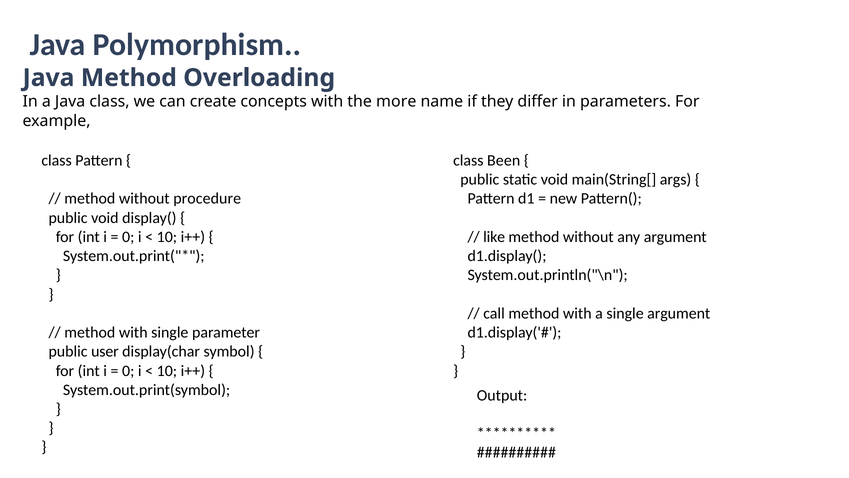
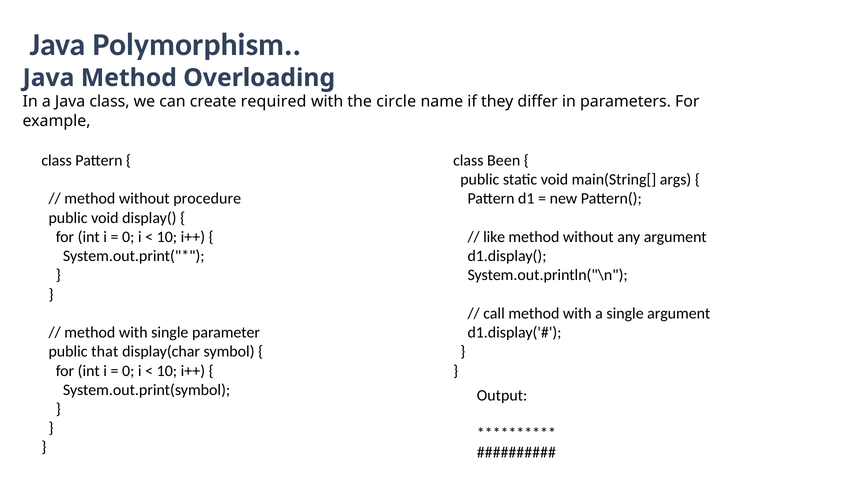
concepts: concepts -> required
more: more -> circle
user: user -> that
